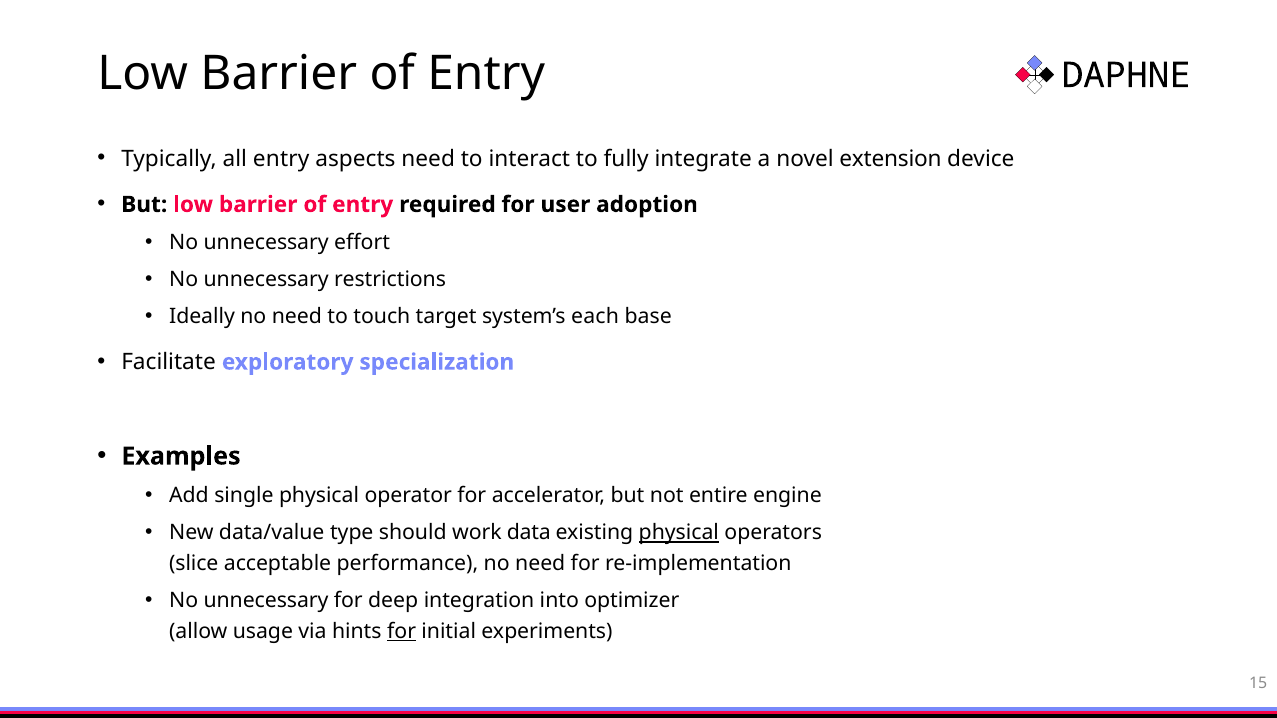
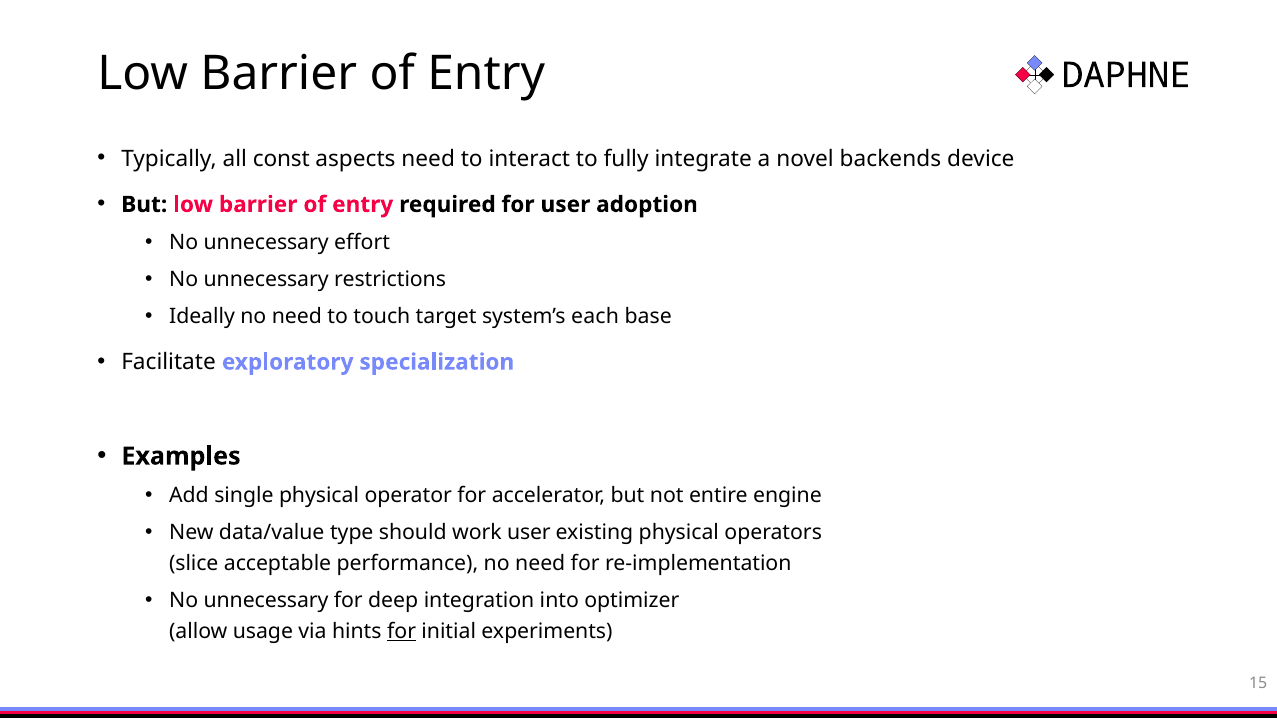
all entry: entry -> const
extension: extension -> backends
work data: data -> user
physical at (679, 533) underline: present -> none
